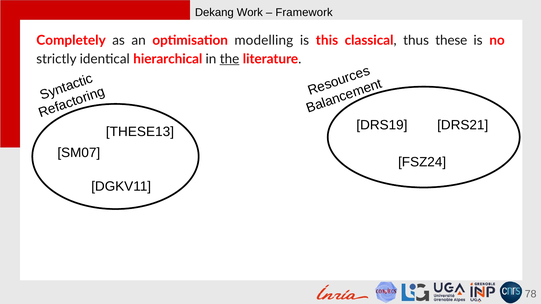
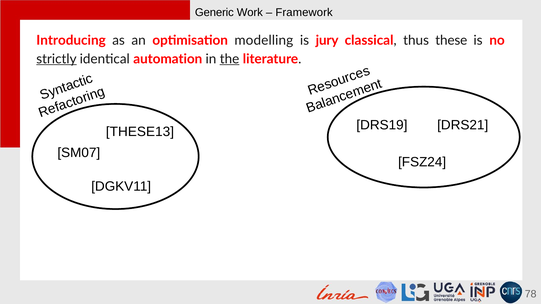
Dekang: Dekang -> Generic
Completely: Completely -> Introducing
this: this -> jury
strictly underline: none -> present
hierarchical: hierarchical -> automation
